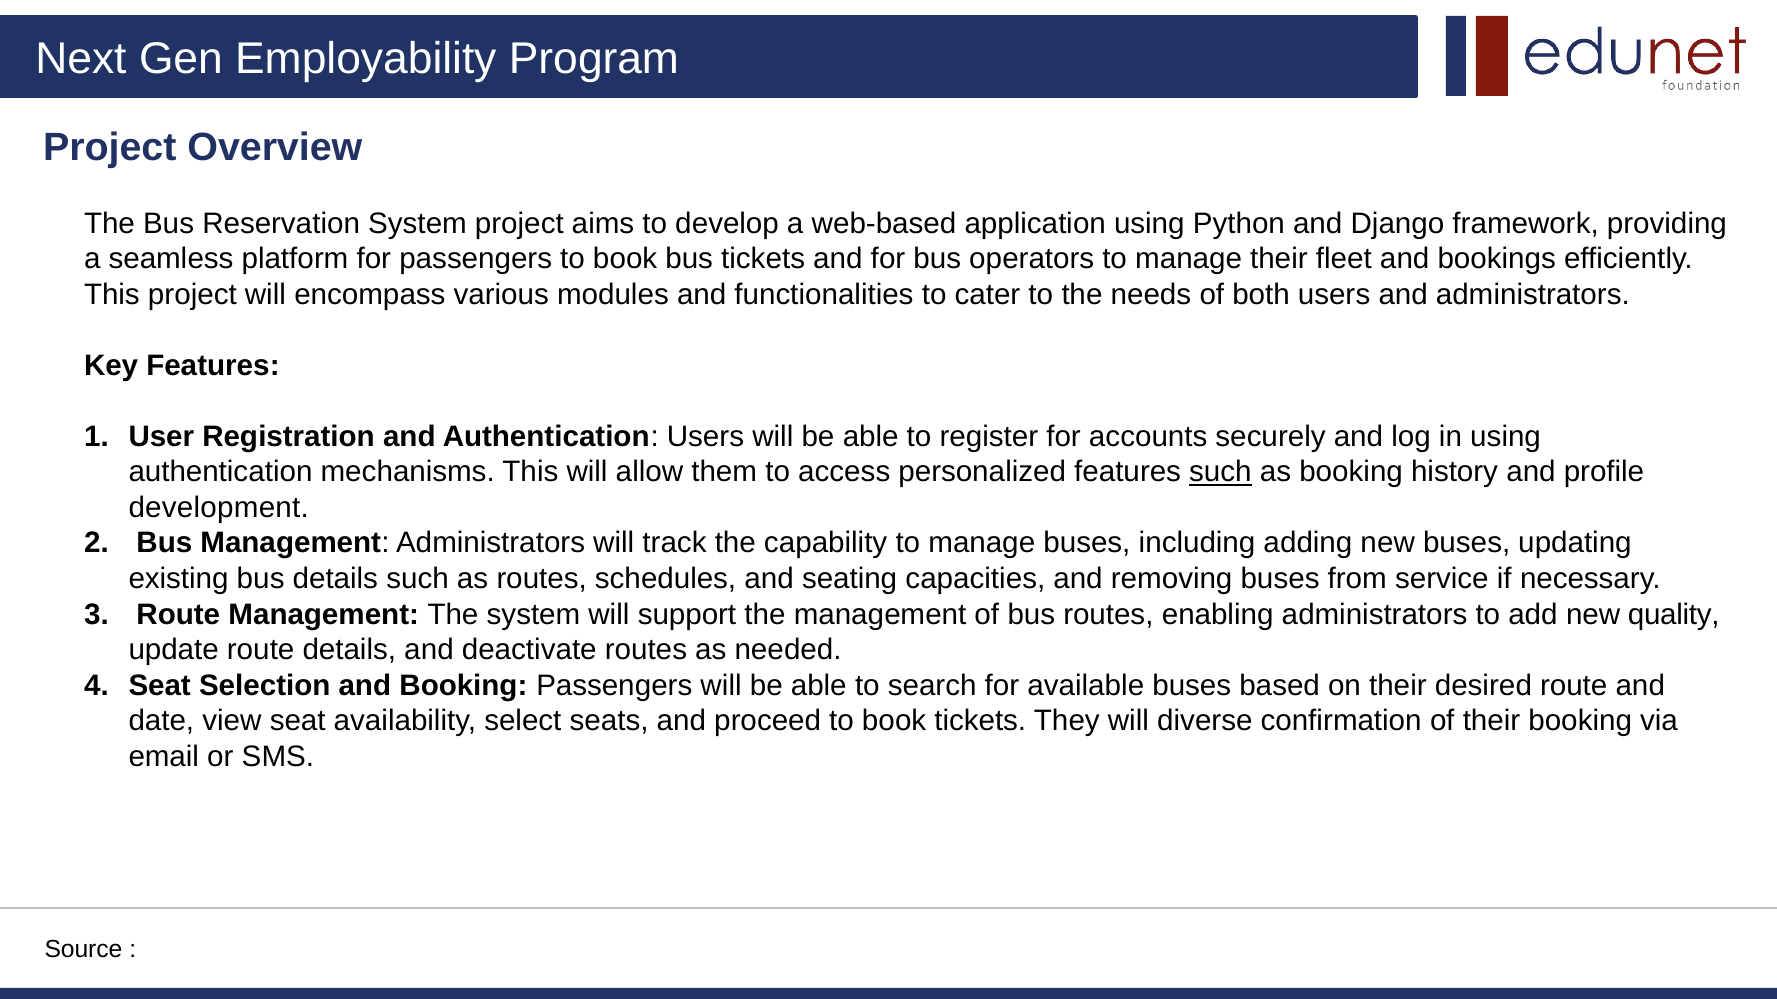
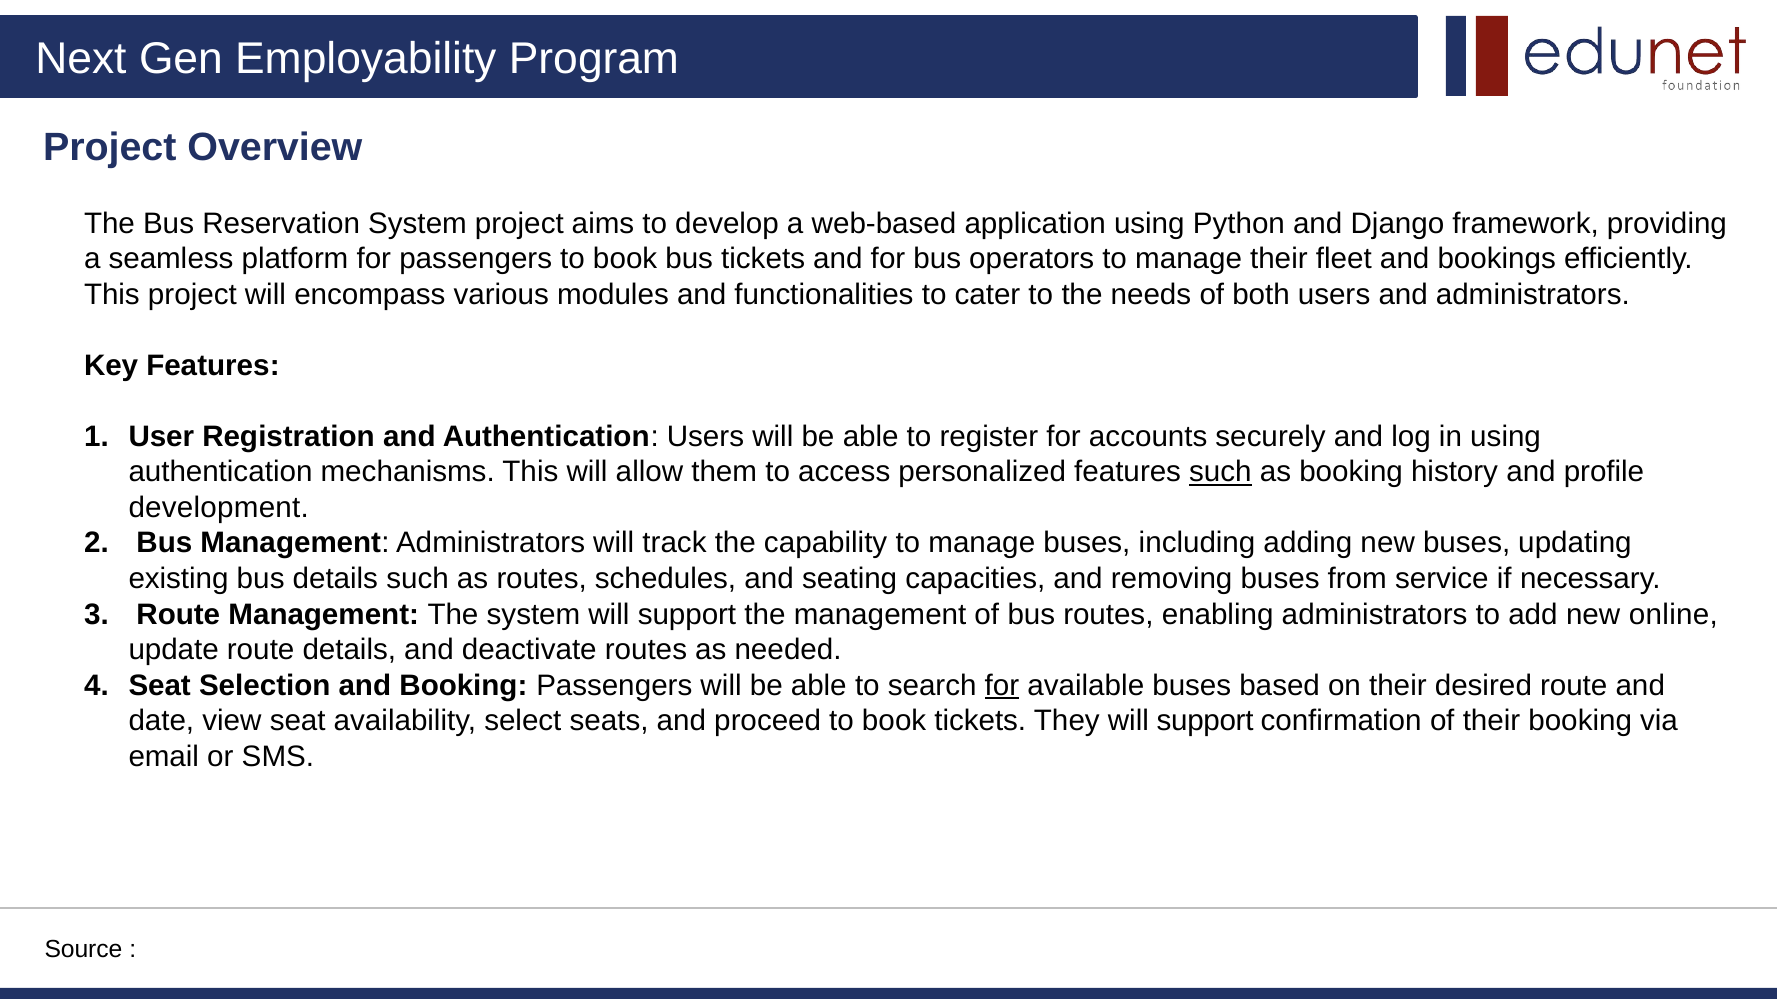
quality: quality -> online
for at (1002, 686) underline: none -> present
They will diverse: diverse -> support
